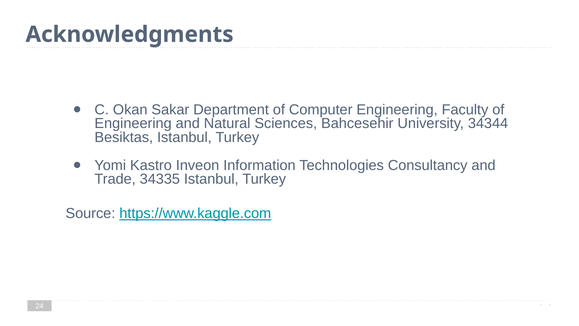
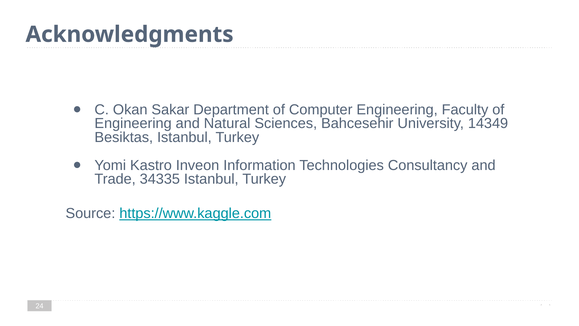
34344: 34344 -> 14349
